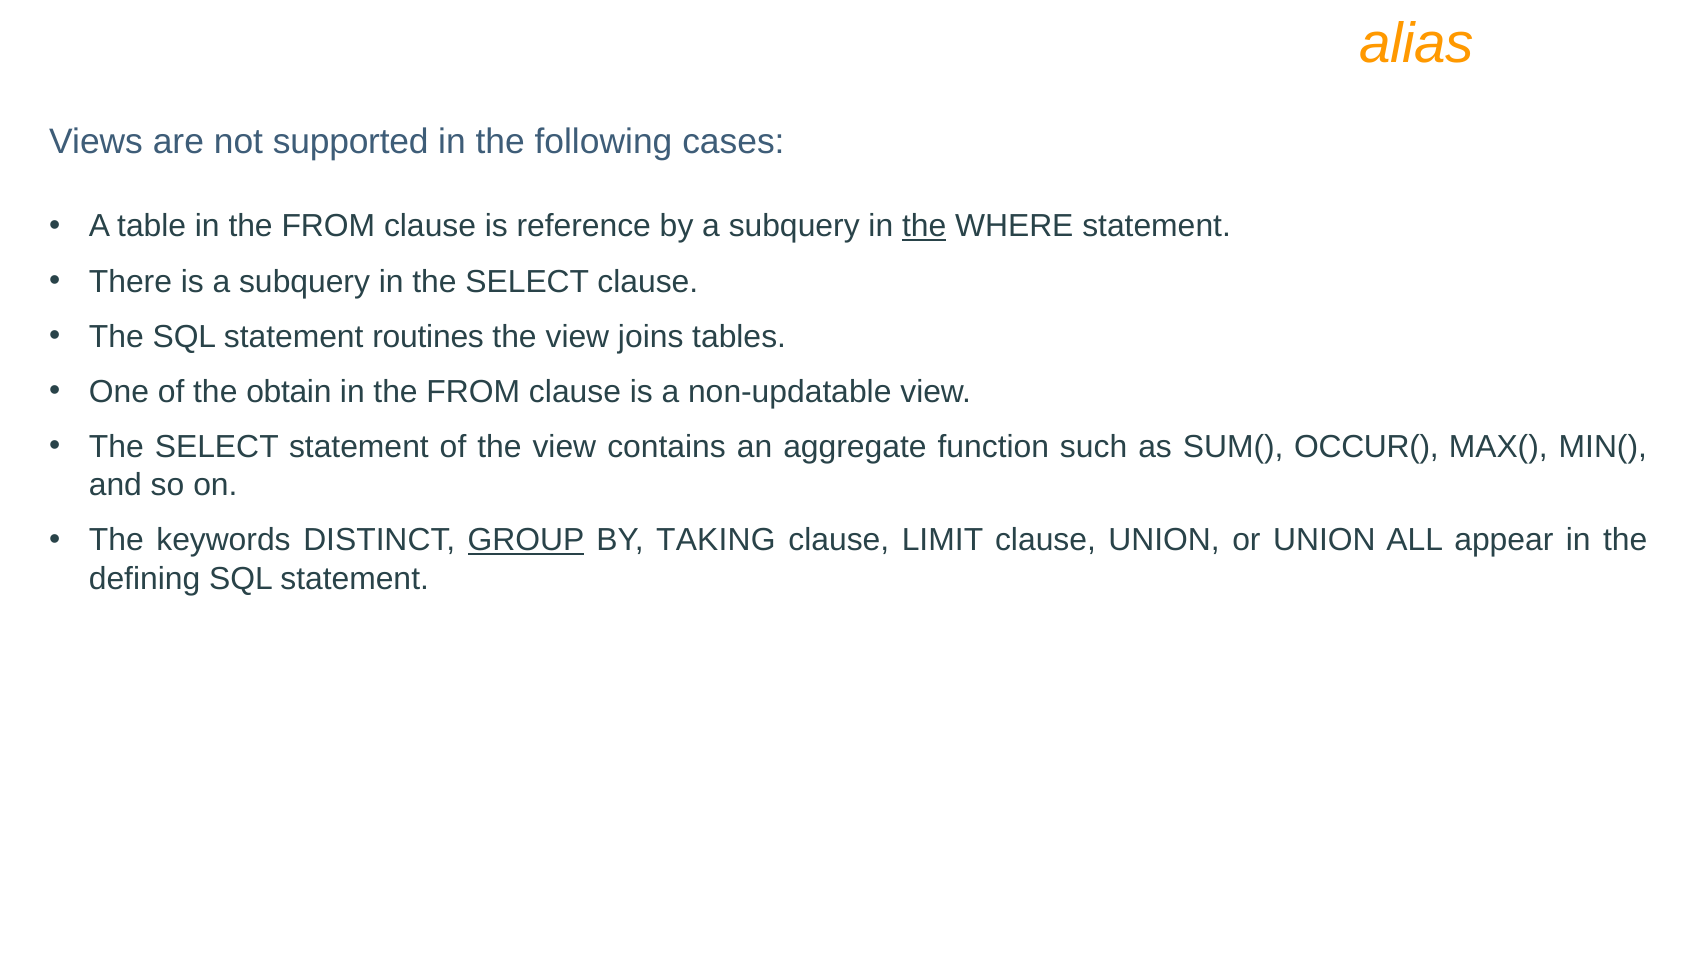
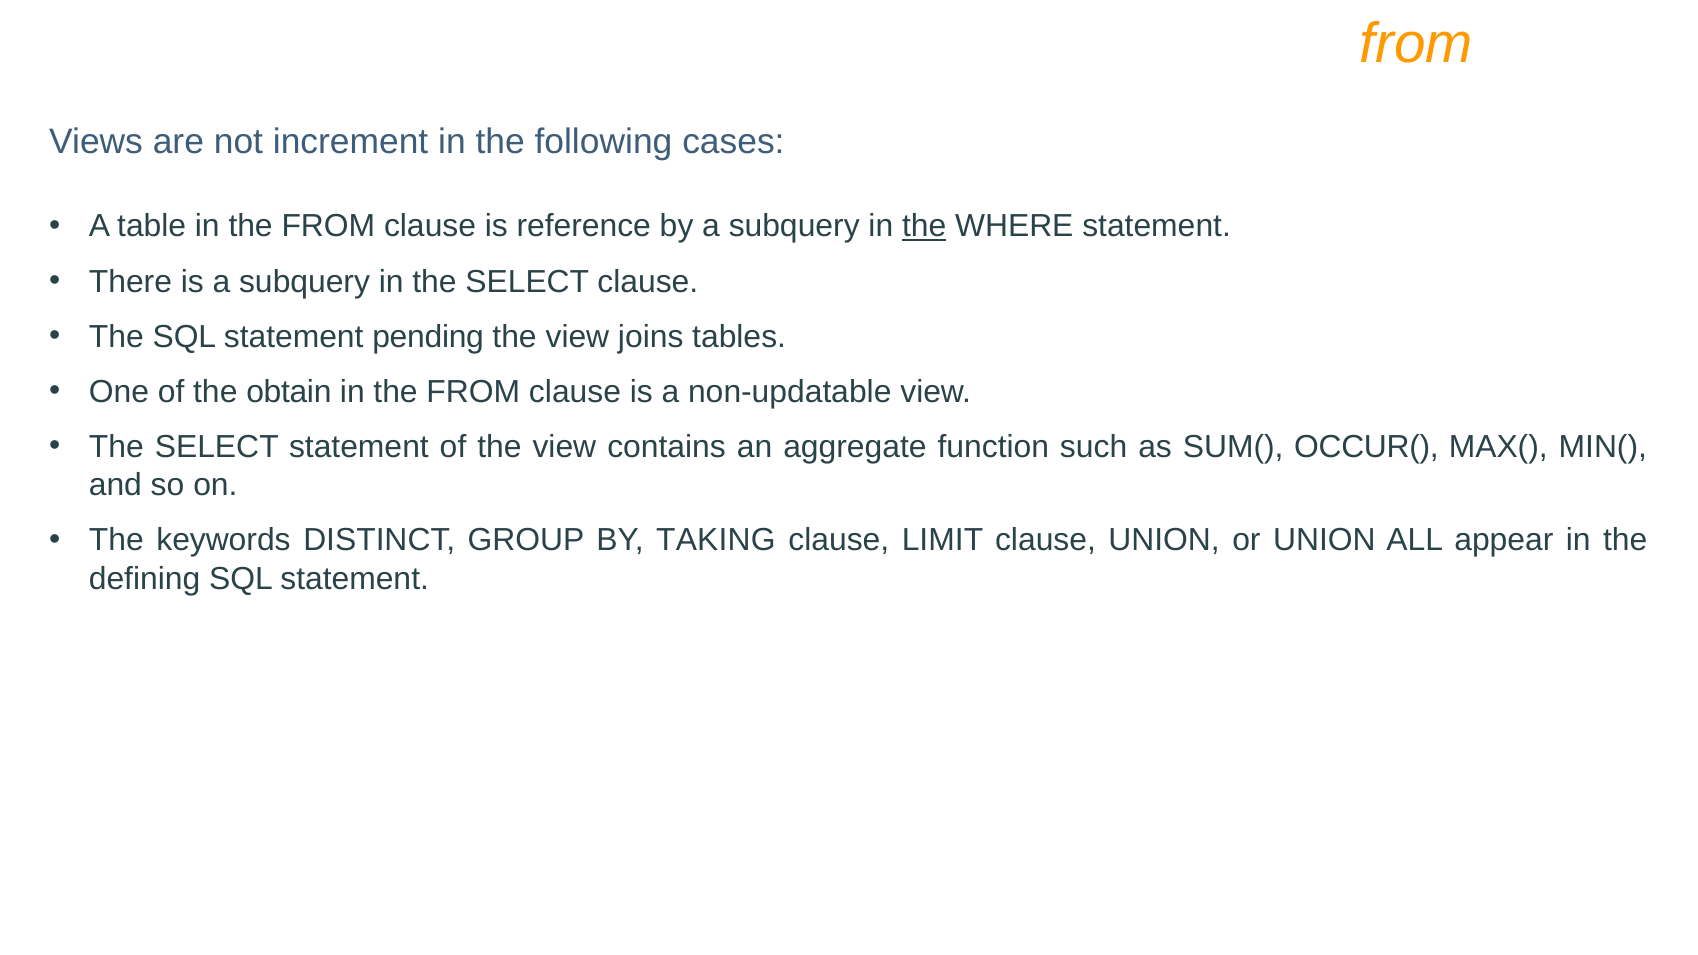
alias at (1417, 44): alias -> from
supported: supported -> increment
routines: routines -> pending
GROUP underline: present -> none
